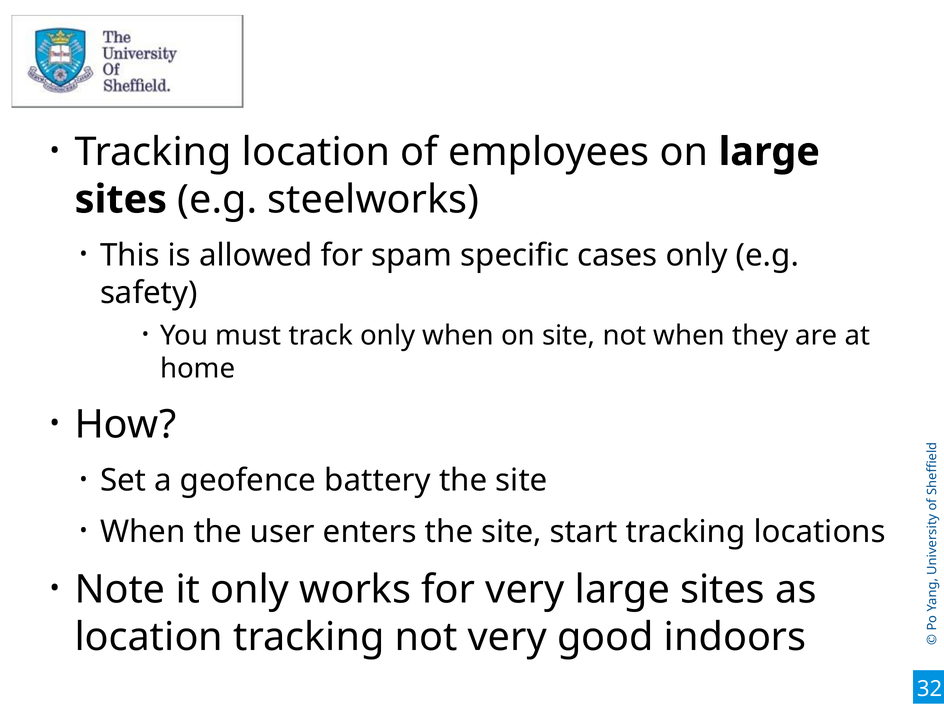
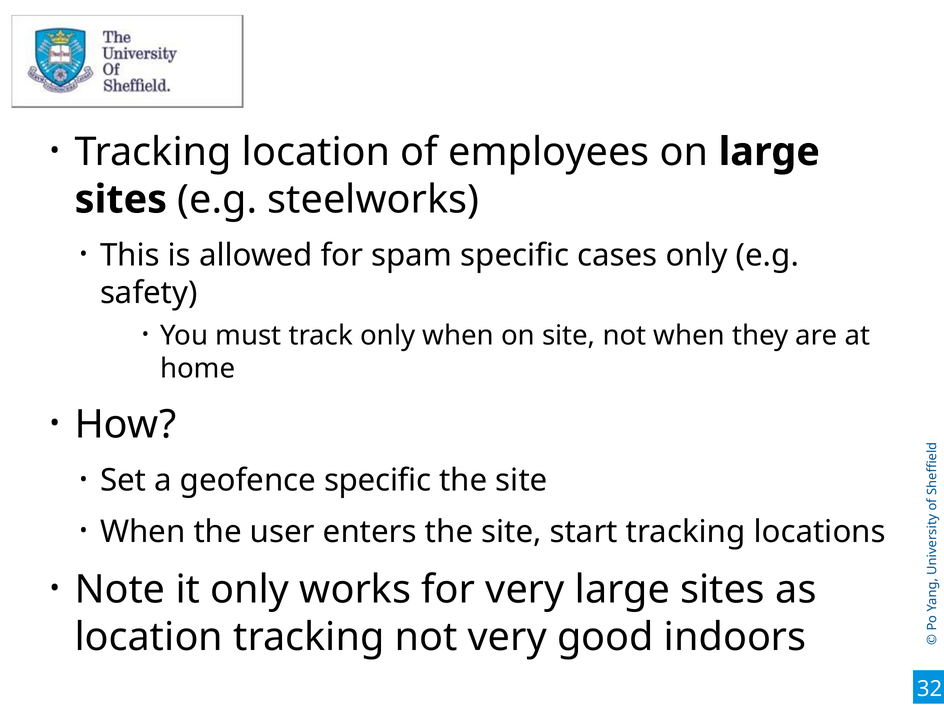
geofence battery: battery -> specific
